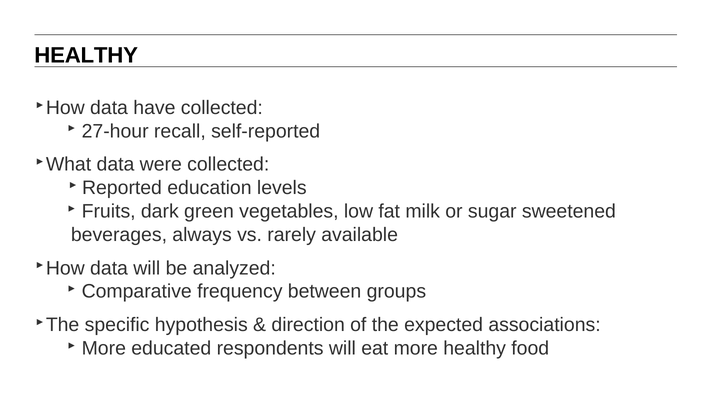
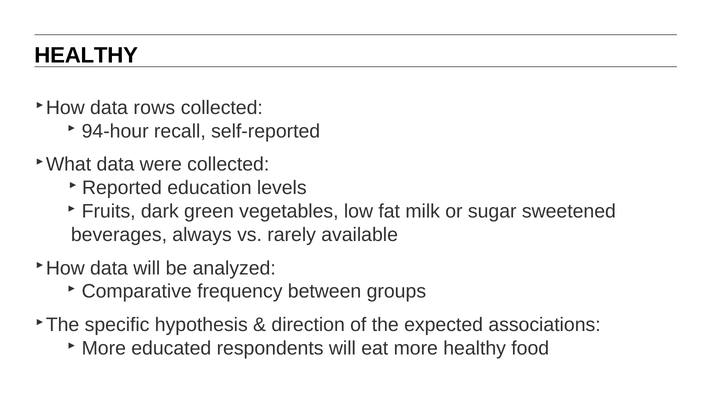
have: have -> rows
27-hour: 27-hour -> 94-hour
